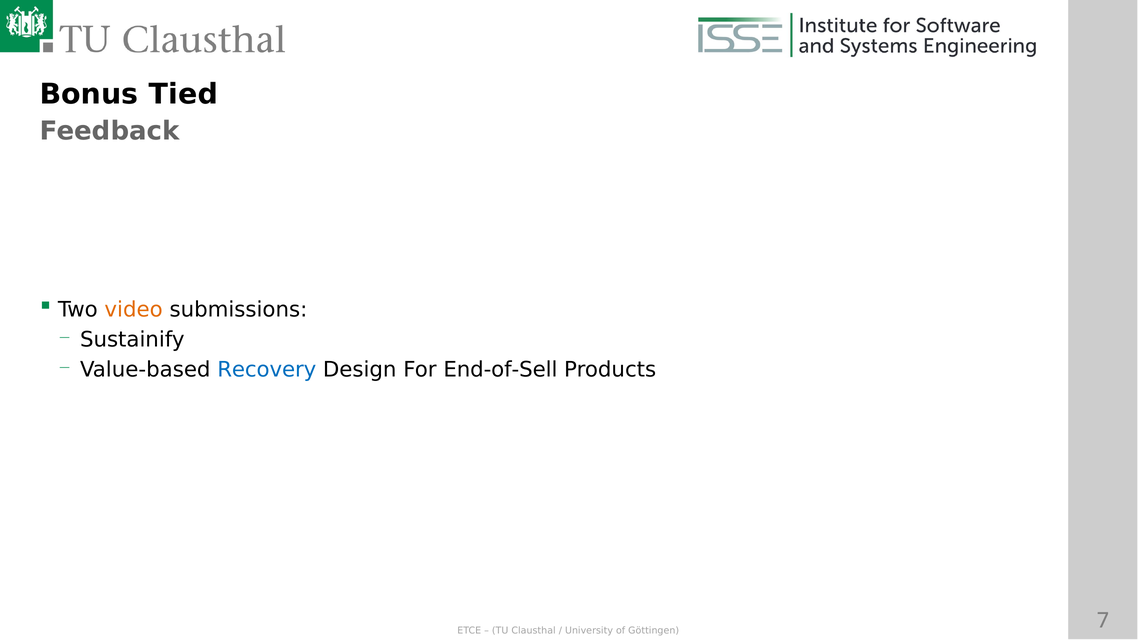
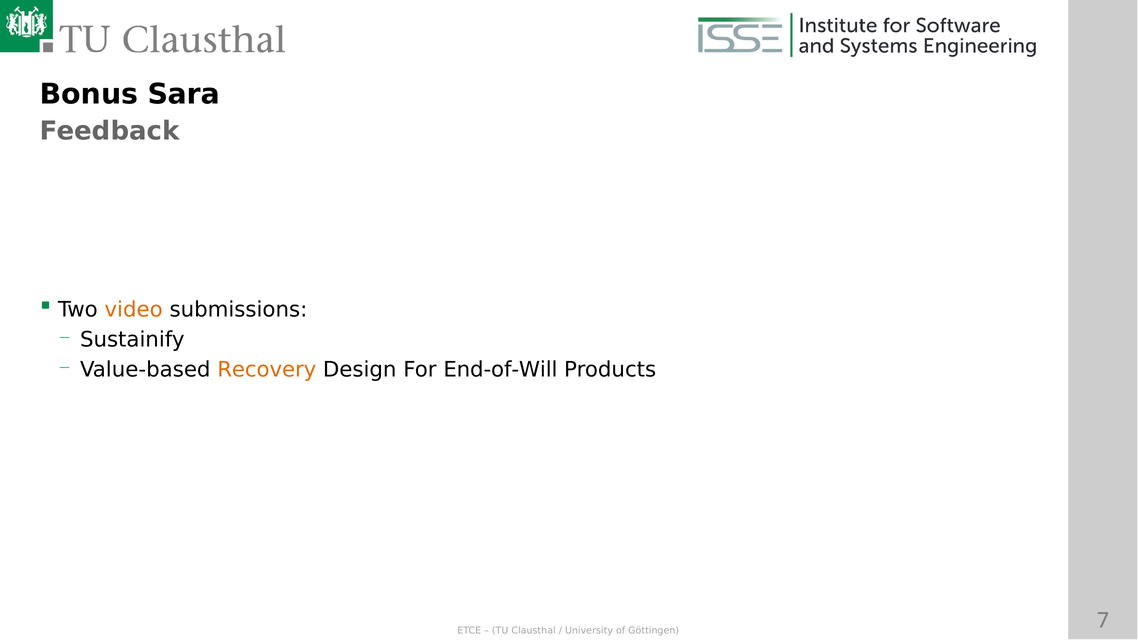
Tied: Tied -> Sara
Recovery colour: blue -> orange
End-of-Sell: End-of-Sell -> End-of-Will
